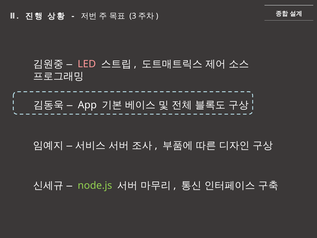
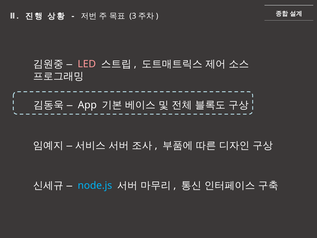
node.js colour: light green -> light blue
